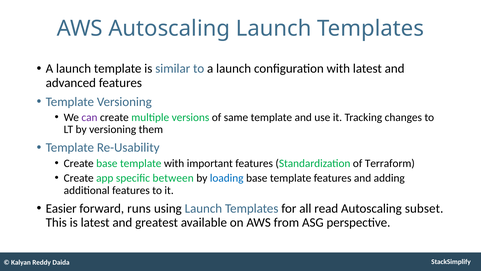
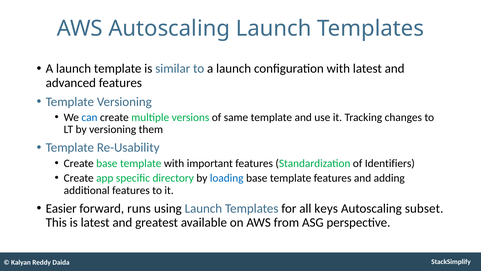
can colour: purple -> blue
Terraform: Terraform -> Identifiers
between: between -> directory
read: read -> keys
